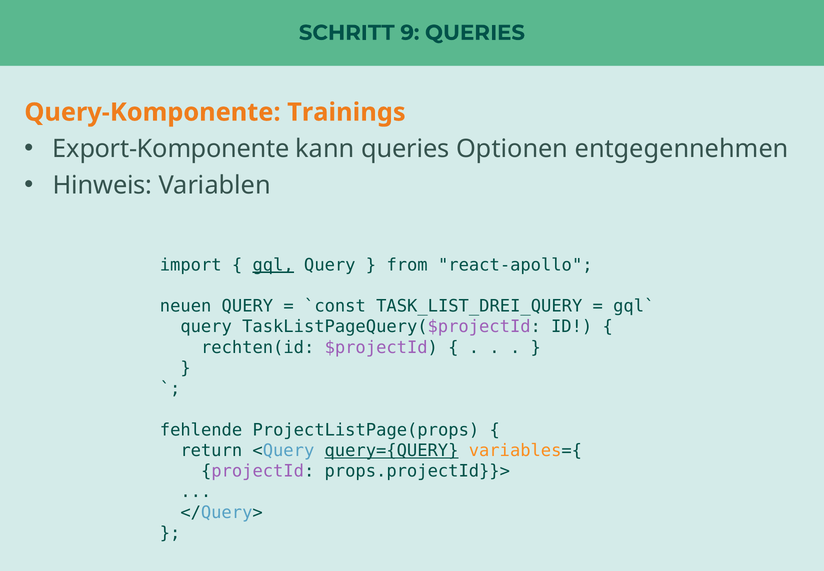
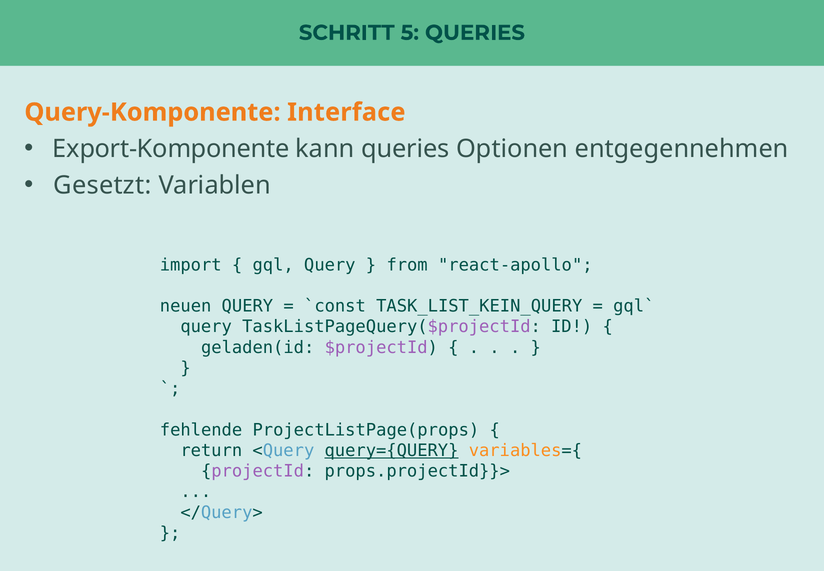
9: 9 -> 5
Trainings: Trainings -> Interface
Hinweis: Hinweis -> Gesetzt
gql underline: present -> none
TASK_LIST_DREI_QUERY: TASK_LIST_DREI_QUERY -> TASK_LIST_KEIN_QUERY
rechten(id: rechten(id -> geladen(id
